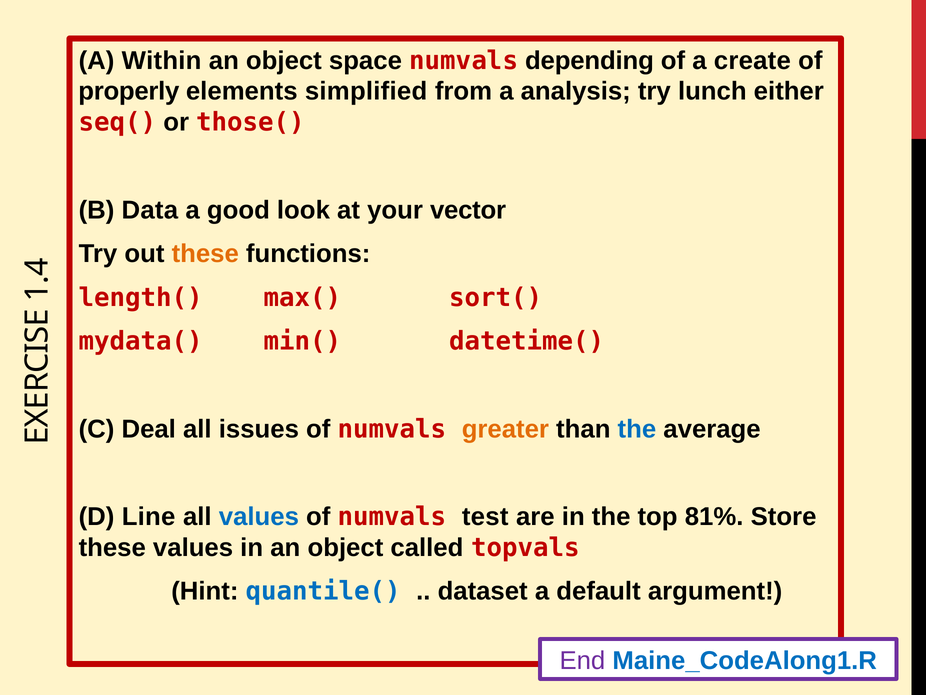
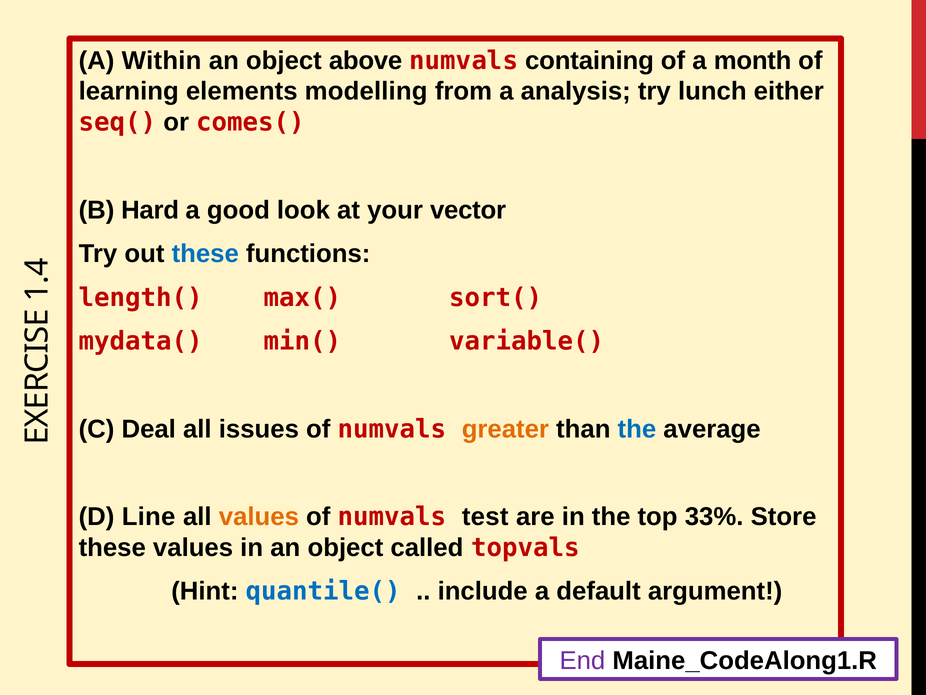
space: space -> above
depending: depending -> containing
create: create -> month
properly: properly -> learning
simplified: simplified -> modelling
those(: those( -> comes(
Data: Data -> Hard
these at (205, 254) colour: orange -> blue
datetime(: datetime( -> variable(
values at (259, 516) colour: blue -> orange
81%: 81% -> 33%
dataset: dataset -> include
Maine_CodeAlong1.R colour: blue -> black
